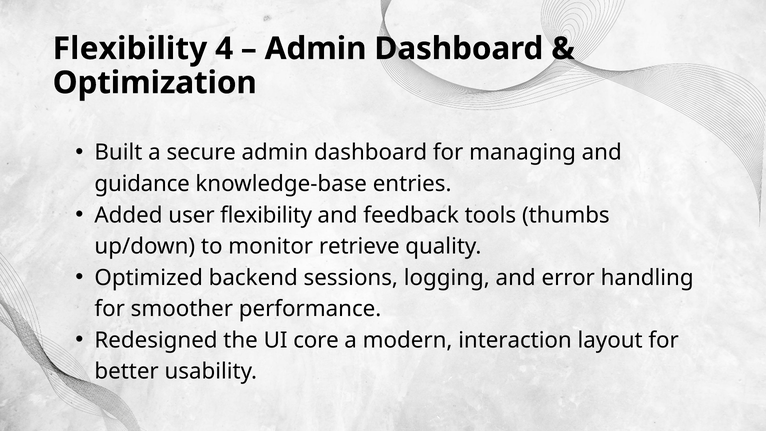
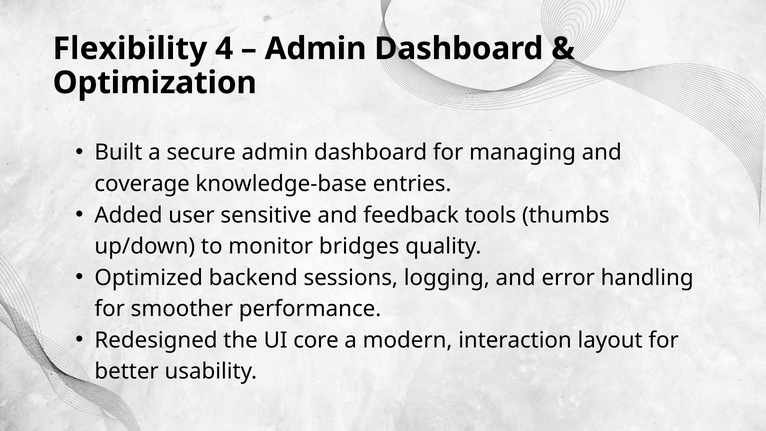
guidance: guidance -> coverage
flexibility at (266, 215): flexibility -> sensitive
retrieve: retrieve -> bridges
